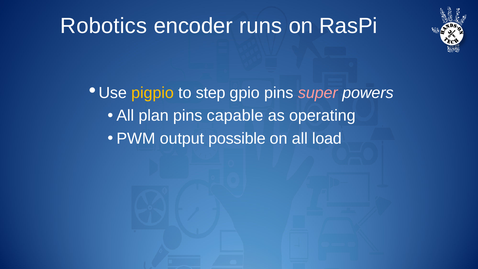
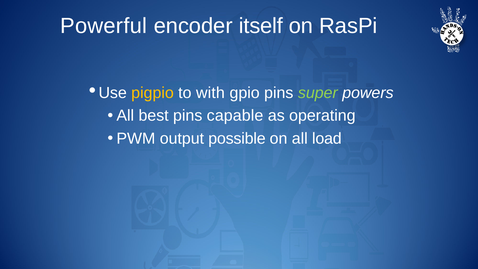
Robotics: Robotics -> Powerful
runs: runs -> itself
step: step -> with
super colour: pink -> light green
plan: plan -> best
